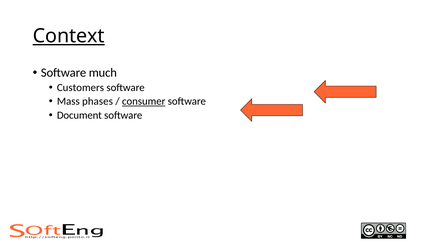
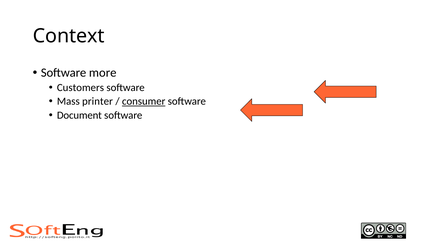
Context underline: present -> none
much: much -> more
phases: phases -> printer
